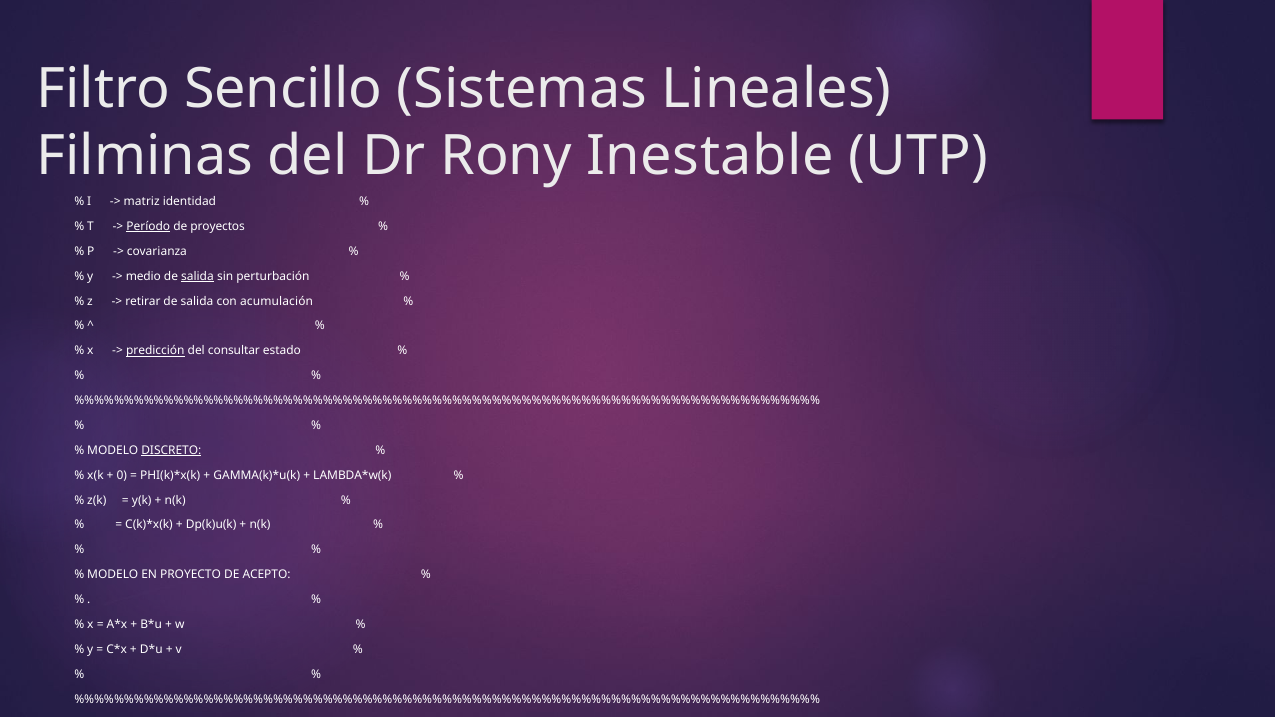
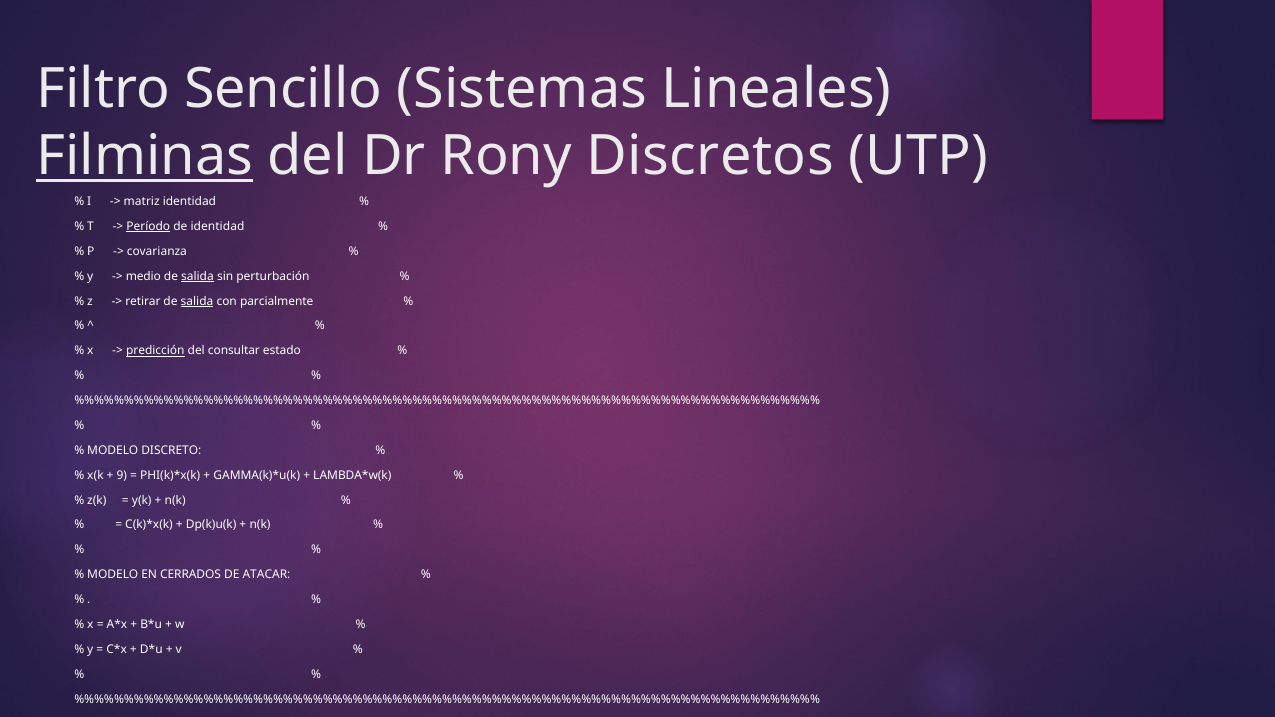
Filminas underline: none -> present
Inestable: Inestable -> Discretos
de proyectos: proyectos -> identidad
salida at (197, 301) underline: none -> present
acumulación: acumulación -> parcialmente
DISCRETO underline: present -> none
0: 0 -> 9
PROYECTO: PROYECTO -> CERRADOS
ACEPTO: ACEPTO -> ATACAR
